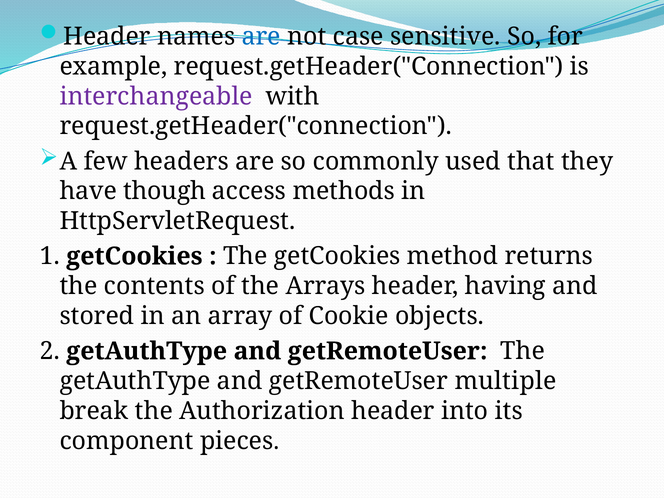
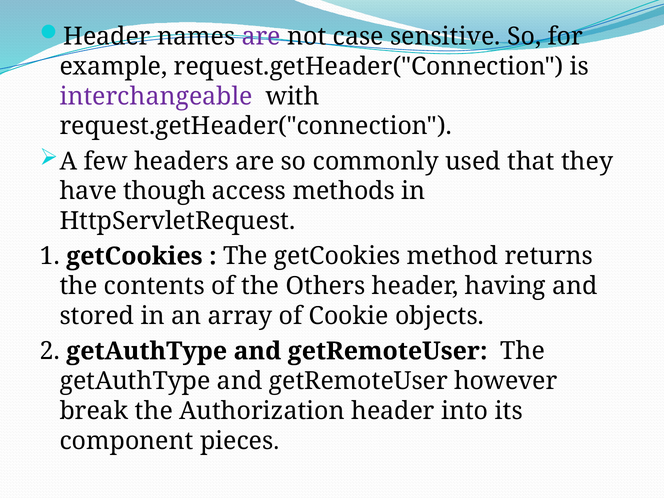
are at (261, 37) colour: blue -> purple
Arrays: Arrays -> Others
multiple: multiple -> however
